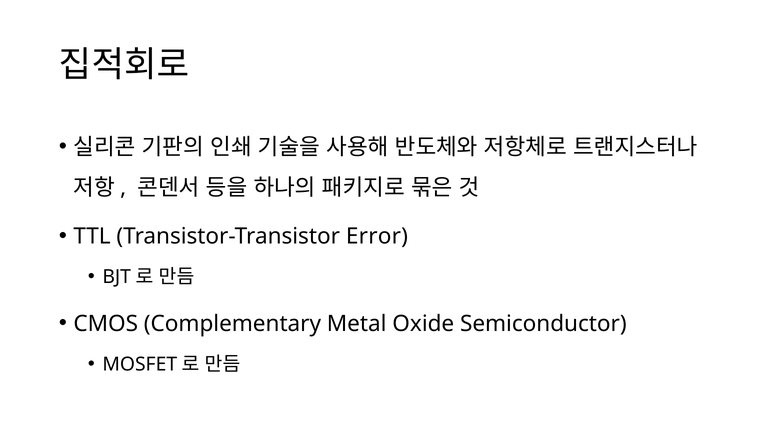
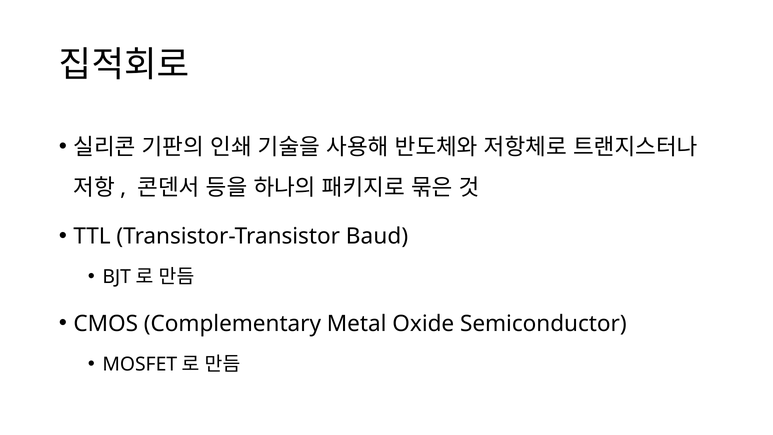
Error: Error -> Baud
